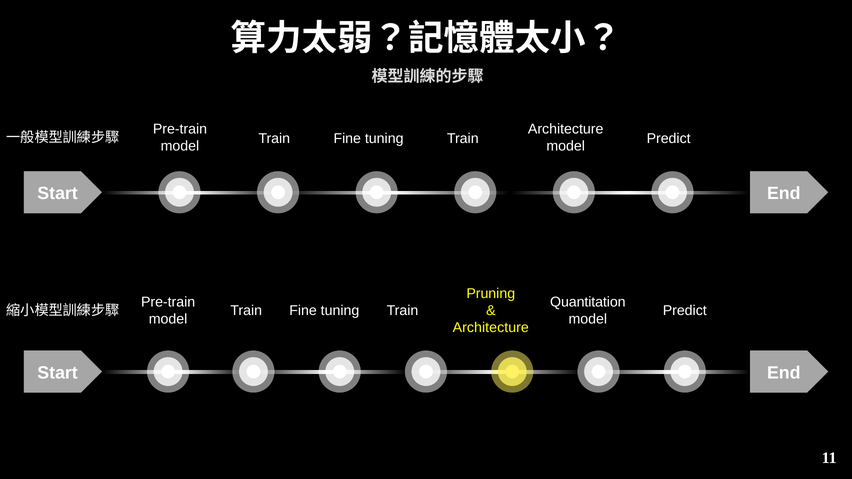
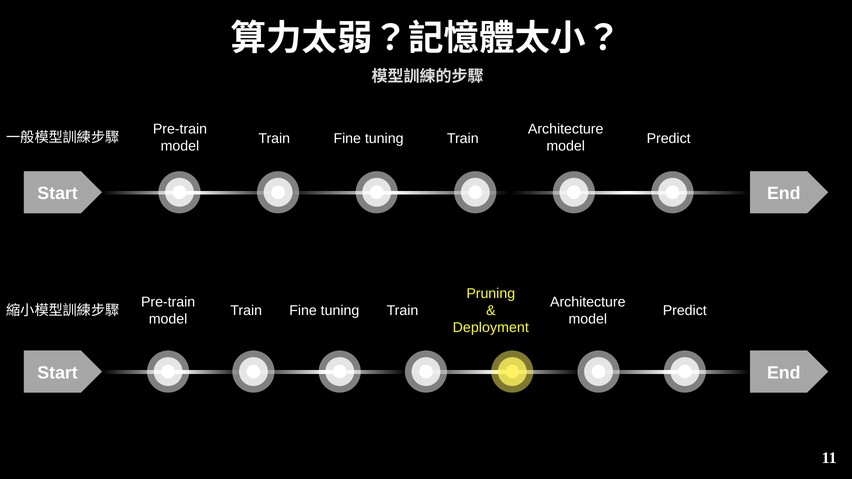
Quantitation at (588, 302): Quantitation -> Architecture
Architecture at (491, 328): Architecture -> Deployment
